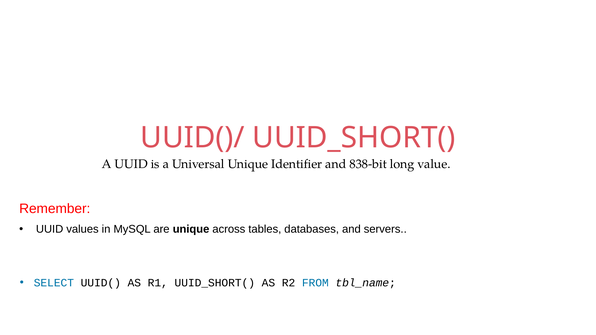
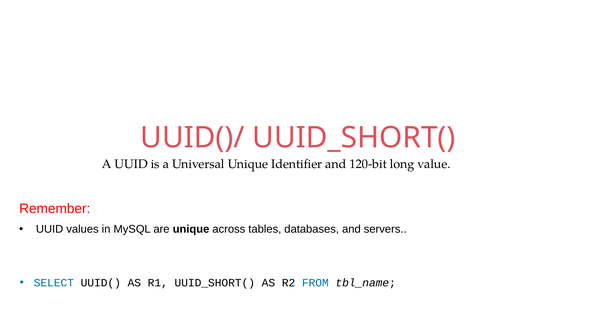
838-bit: 838-bit -> 120-bit
